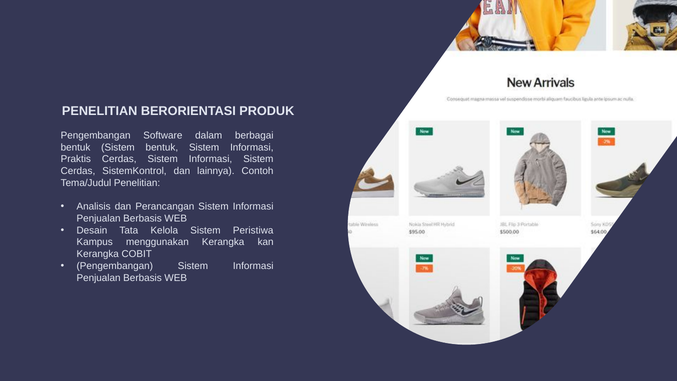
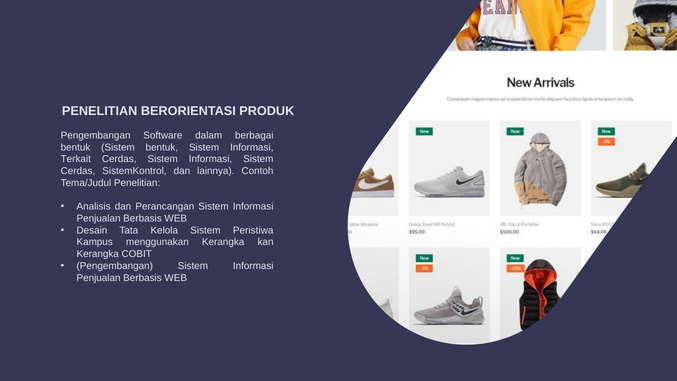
Praktis: Praktis -> Terkait
